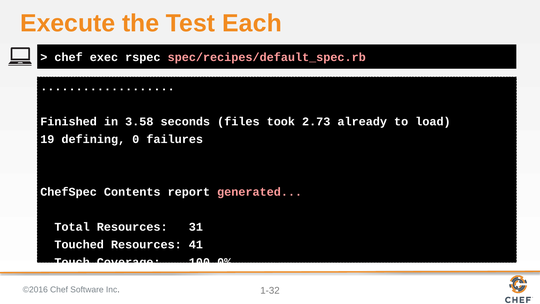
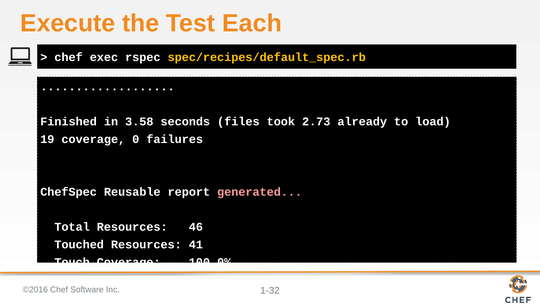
spec/recipes/default_spec.rb colour: pink -> yellow
19 defining: defining -> coverage
Contents: Contents -> Reusable
31: 31 -> 46
